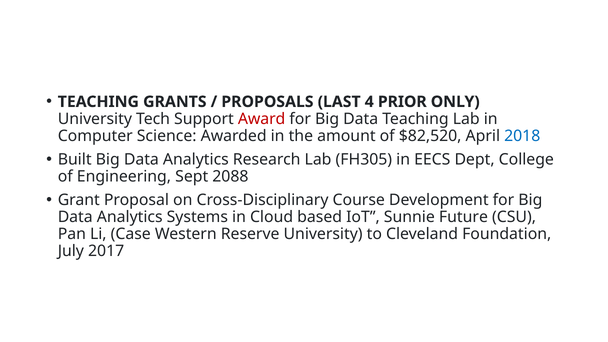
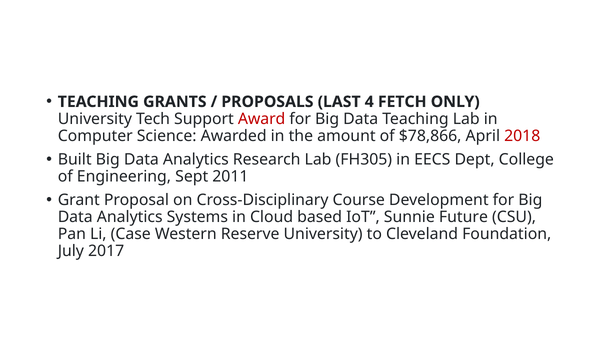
PRIOR: PRIOR -> FETCH
$82,520: $82,520 -> $78,866
2018 colour: blue -> red
2088: 2088 -> 2011
